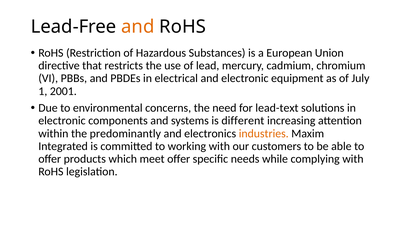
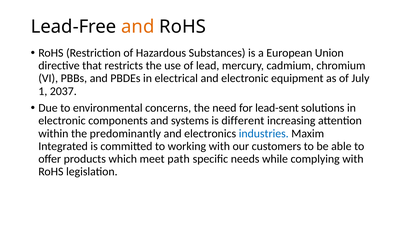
2001: 2001 -> 2037
lead-text: lead-text -> lead-sent
industries colour: orange -> blue
meet offer: offer -> path
